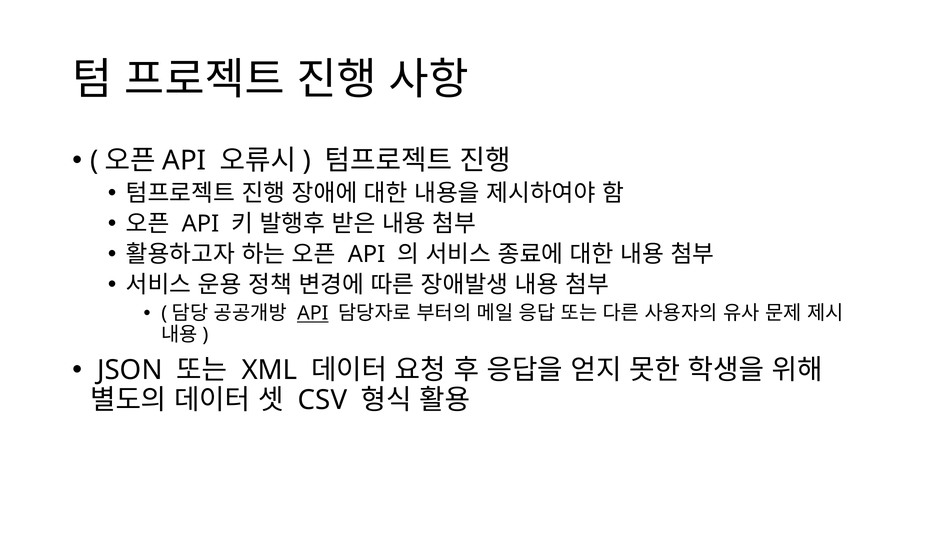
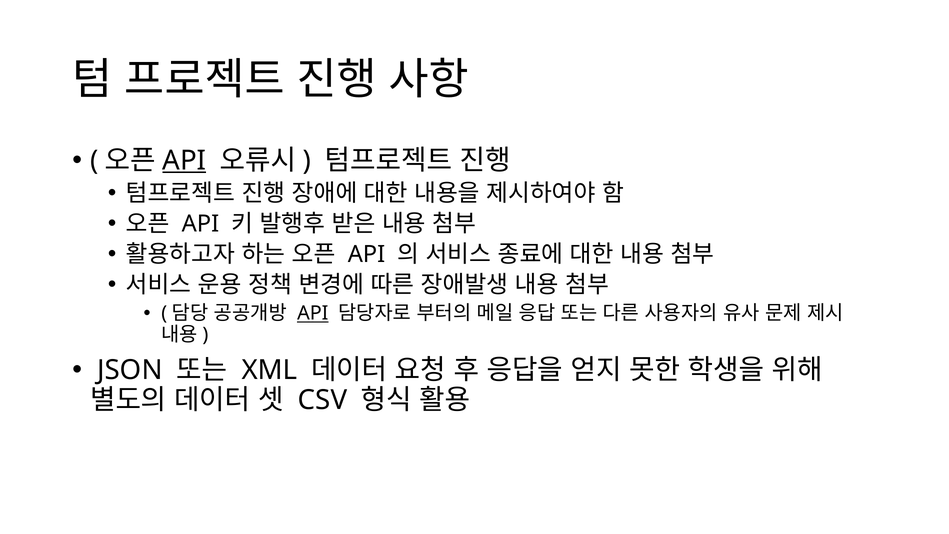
API at (184, 160) underline: none -> present
